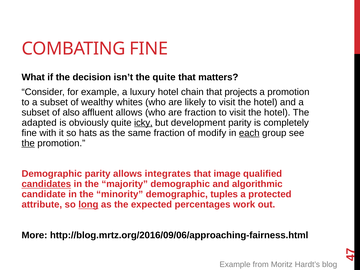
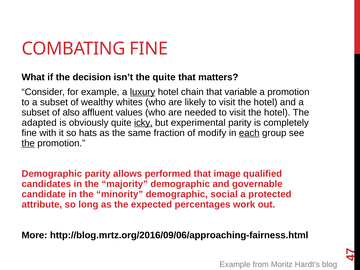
luxury underline: none -> present
projects: projects -> variable
affluent allows: allows -> values
are fraction: fraction -> needed
development: development -> experimental
integrates: integrates -> performed
candidates underline: present -> none
algorithmic: algorithmic -> governable
tuples: tuples -> social
long underline: present -> none
